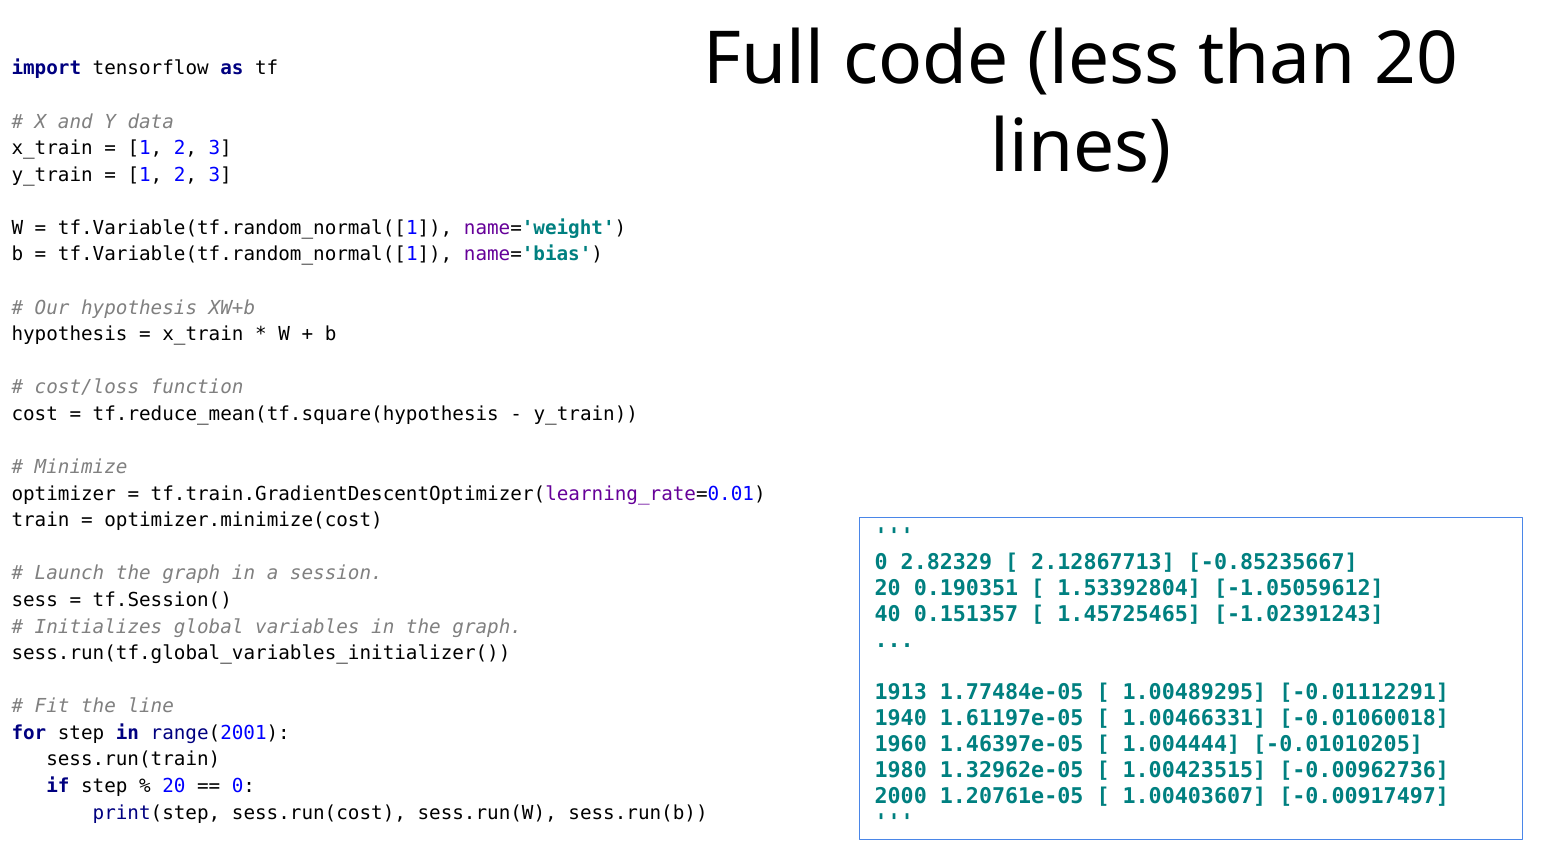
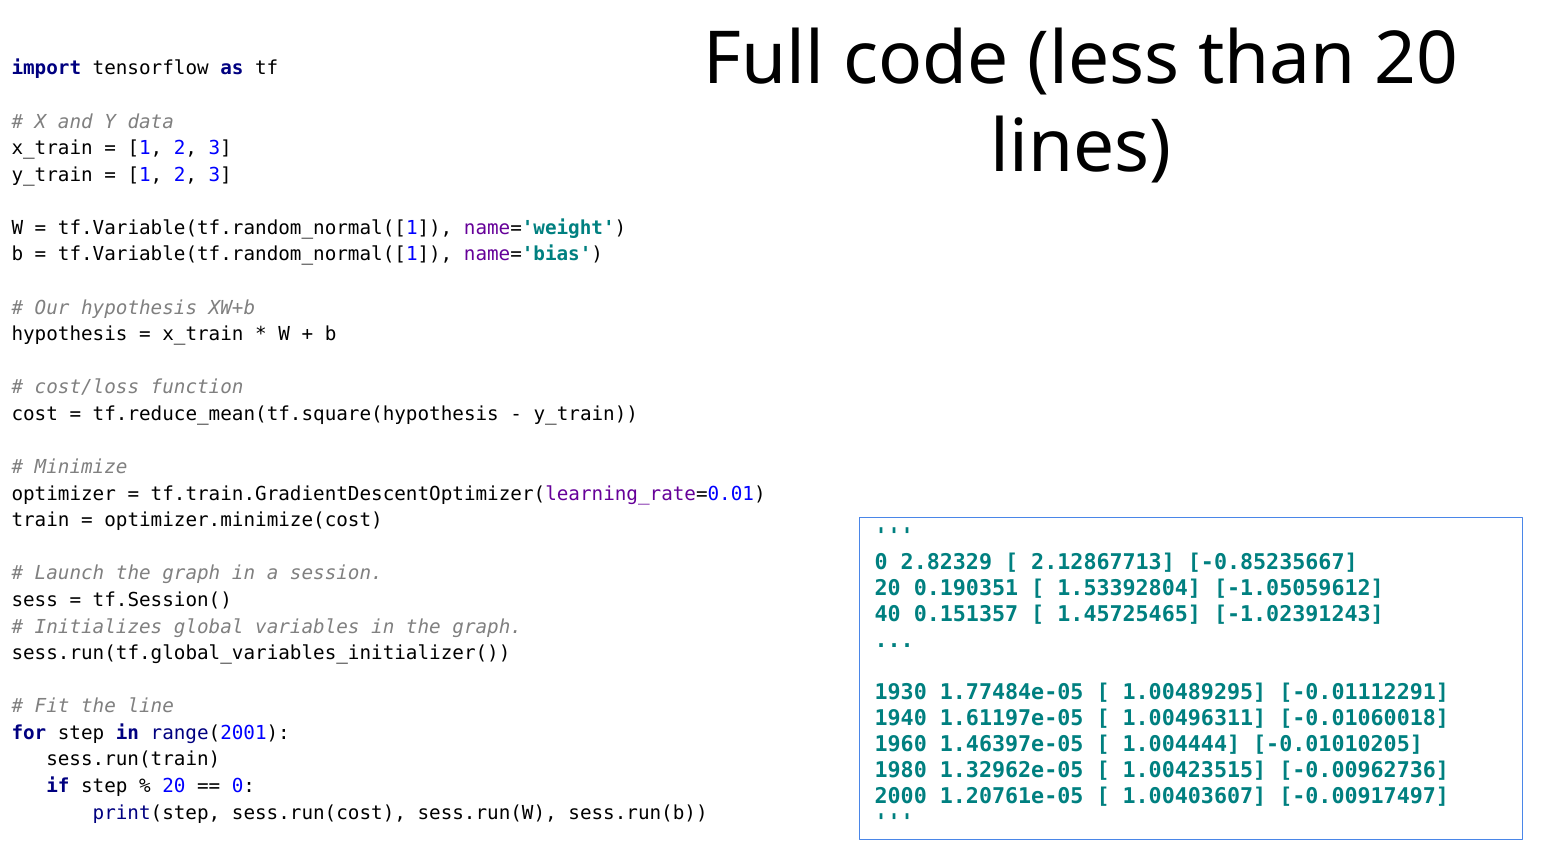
1913: 1913 -> 1930
1.00466331: 1.00466331 -> 1.00496311
